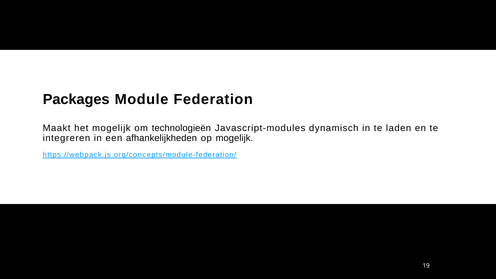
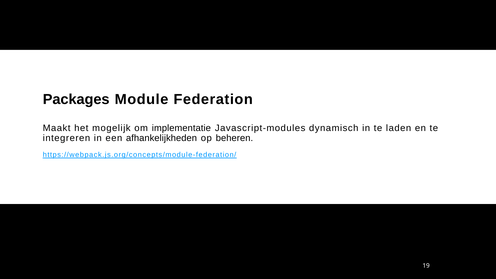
technologieën: technologieën -> implementatie
op mogelijk: mogelijk -> beheren
